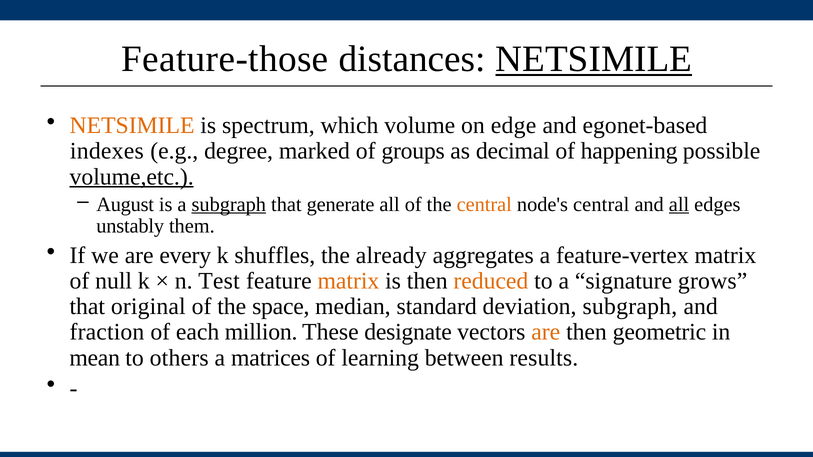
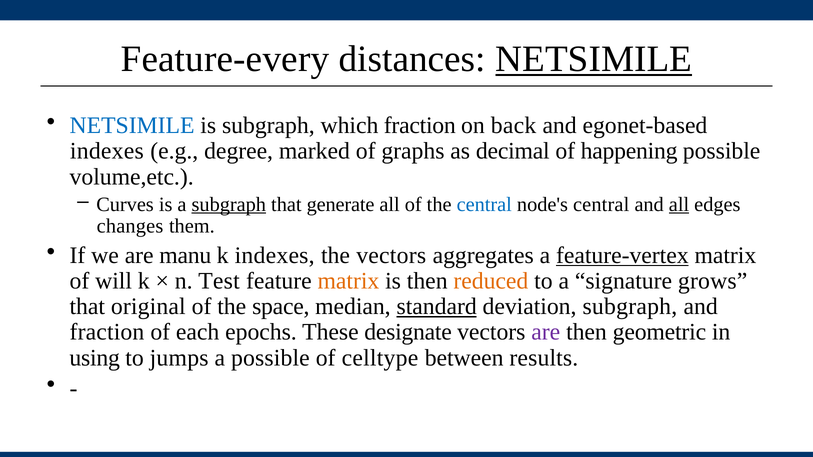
Feature-those: Feature-those -> Feature-every
NETSIMILE at (132, 126) colour: orange -> blue
is spectrum: spectrum -> subgraph
which volume: volume -> fraction
edge: edge -> back
groups: groups -> graphs
volume,etc underline: present -> none
August: August -> Curves
central at (484, 204) colour: orange -> blue
unstably: unstably -> changes
every: every -> manu
k shuffles: shuffles -> indexes
the already: already -> vectors
feature-vertex underline: none -> present
null: null -> will
standard underline: none -> present
million: million -> epochs
are at (546, 332) colour: orange -> purple
mean: mean -> using
others: others -> jumps
a matrices: matrices -> possible
learning: learning -> celltype
